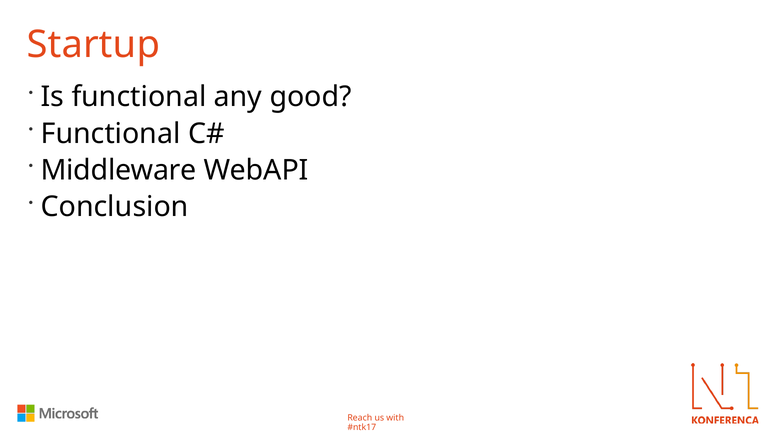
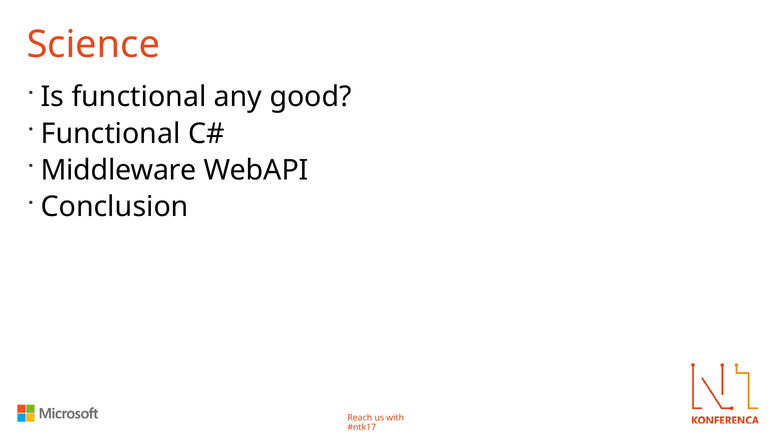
Startup: Startup -> Science
